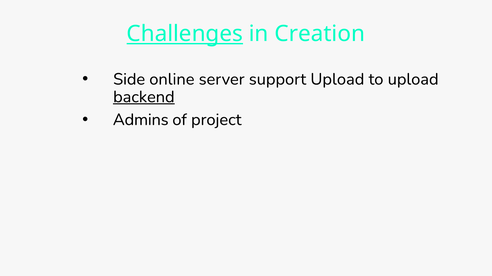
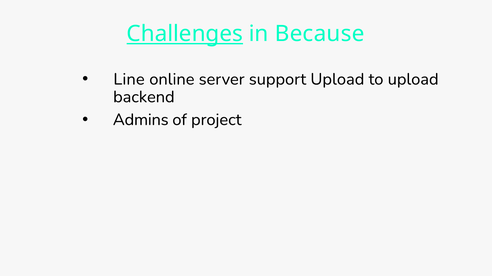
Creation: Creation -> Because
Side: Side -> Line
backend underline: present -> none
